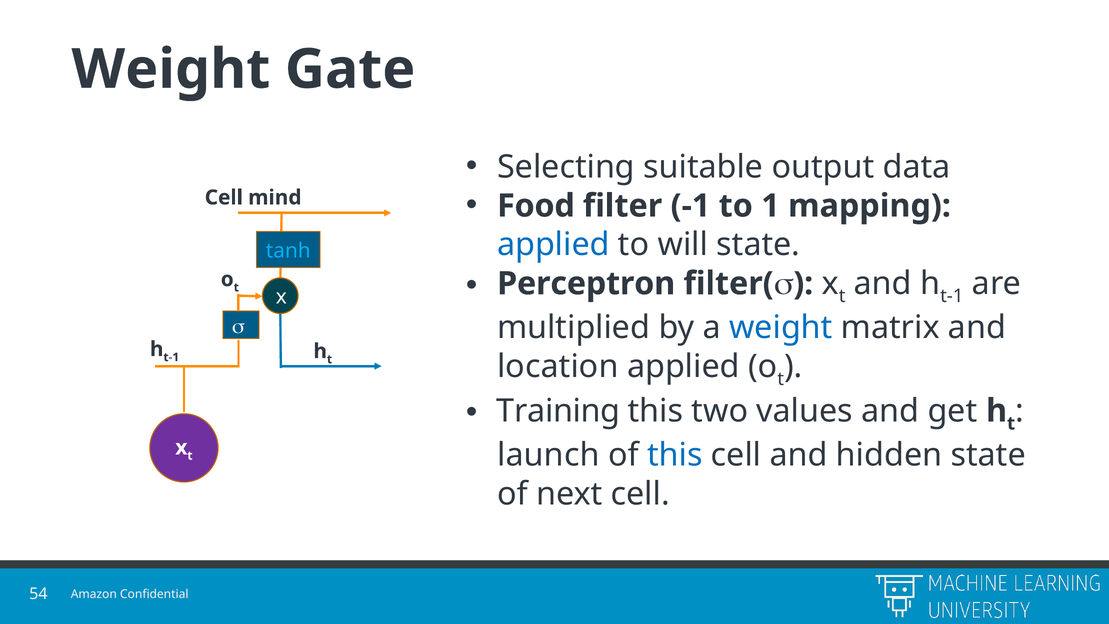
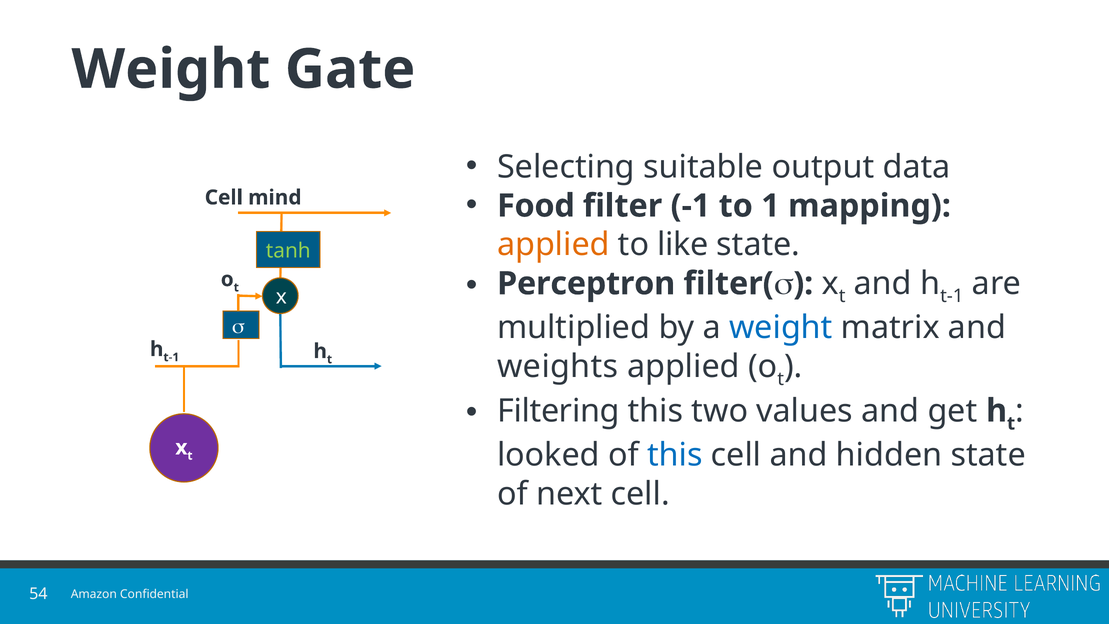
applied at (553, 245) colour: blue -> orange
will: will -> like
tanh colour: light blue -> light green
location: location -> weights
Training: Training -> Filtering
launch: launch -> looked
